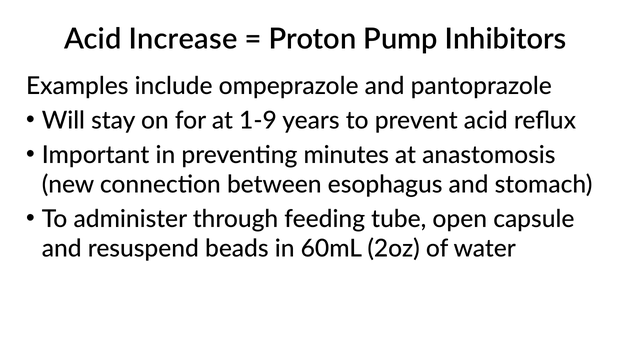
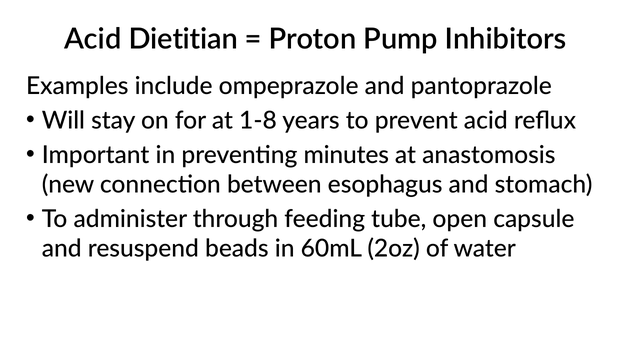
Increase: Increase -> Dietitian
1-9: 1-9 -> 1-8
